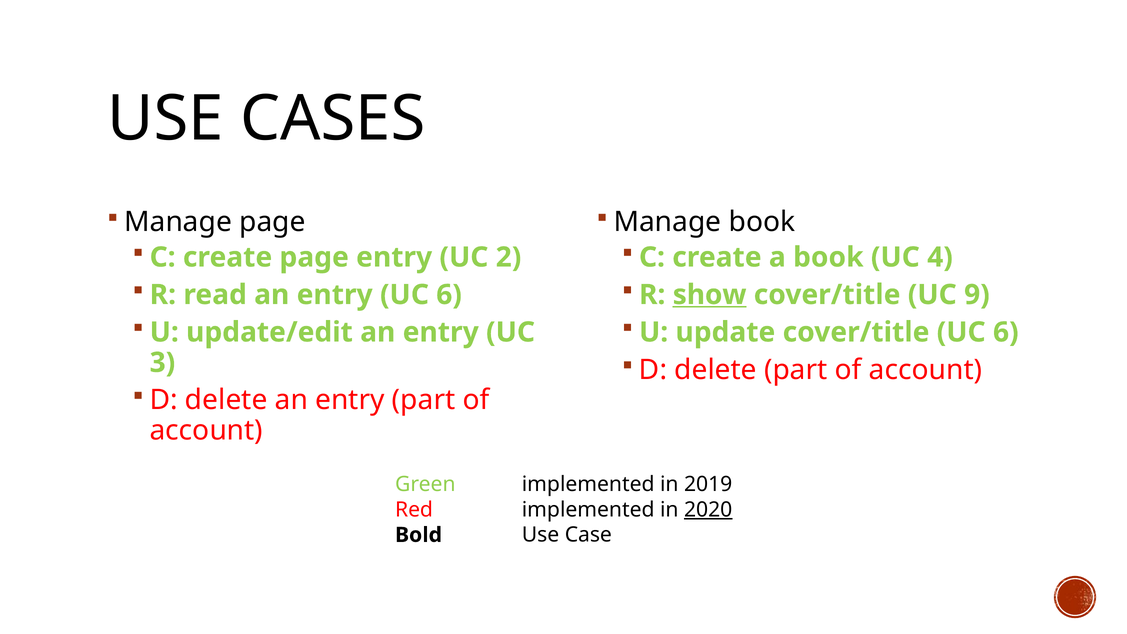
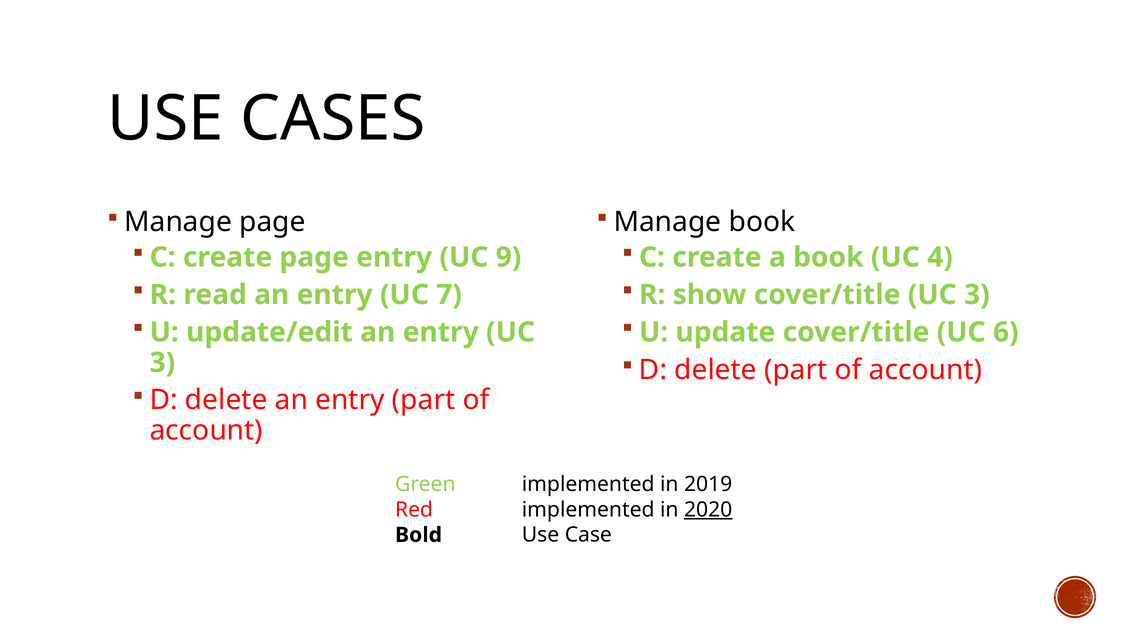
2: 2 -> 9
entry UC 6: 6 -> 7
show underline: present -> none
cover/title UC 9: 9 -> 3
